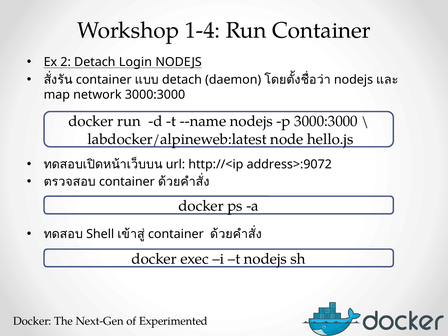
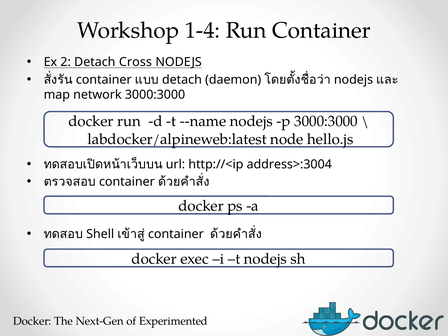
Login: Login -> Cross
address>:9072: address>:9072 -> address>:3004
